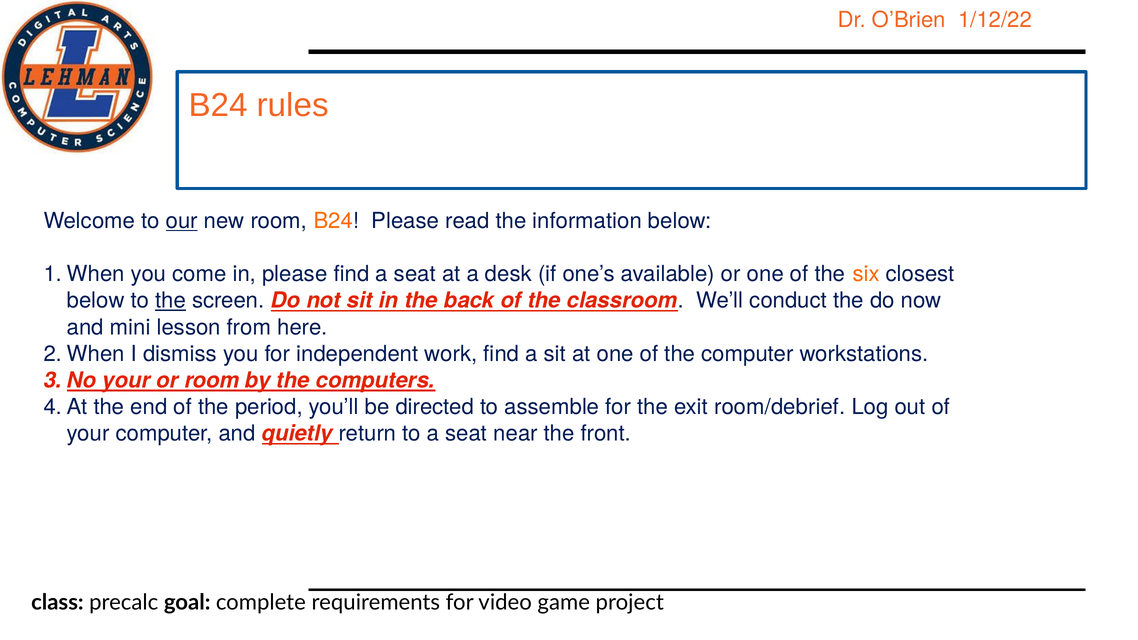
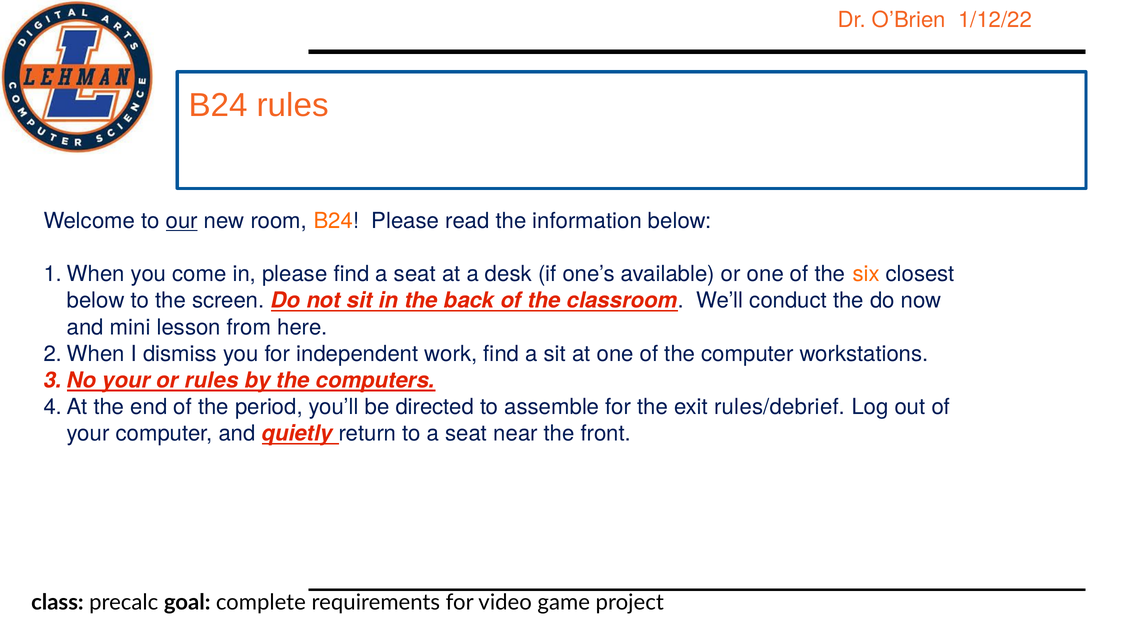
the at (170, 301) underline: present -> none
or room: room -> rules
room/debrief: room/debrief -> rules/debrief
